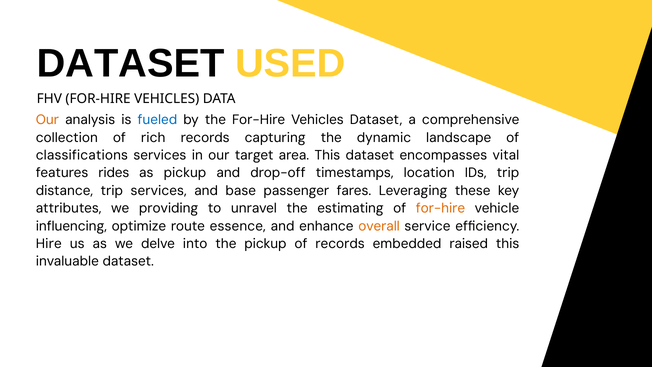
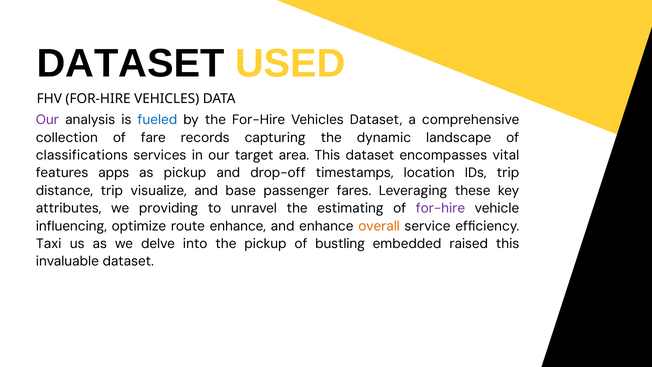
Our at (47, 120) colour: orange -> purple
rich: rich -> fare
rides: rides -> apps
trip services: services -> visualize
for-hire at (440, 208) colour: orange -> purple
route essence: essence -> enhance
Hire: Hire -> Taxi
of records: records -> bustling
